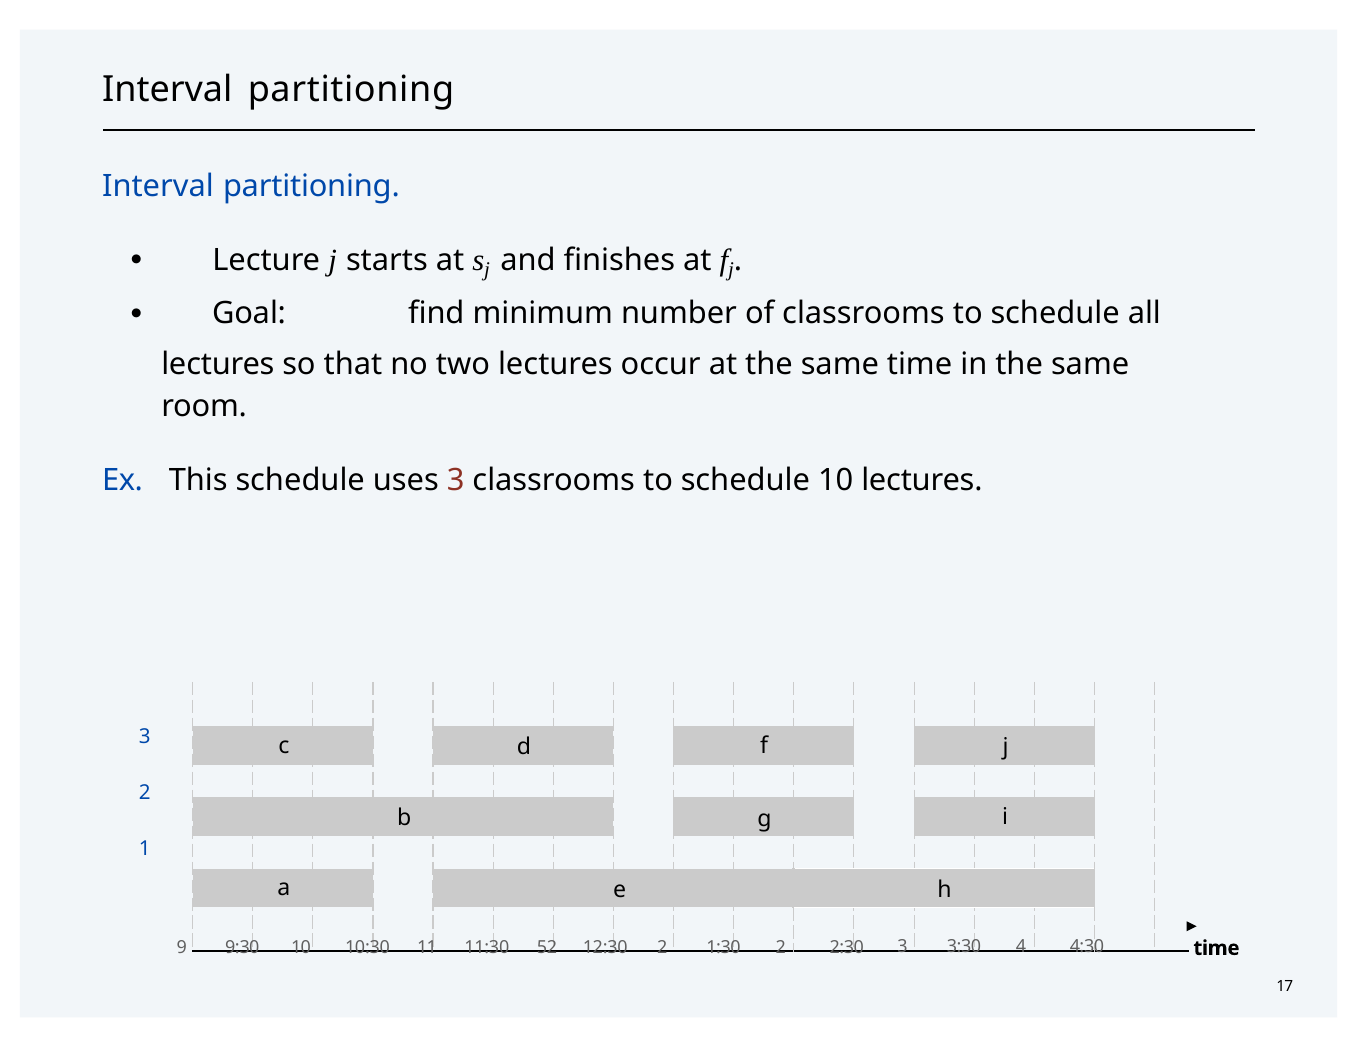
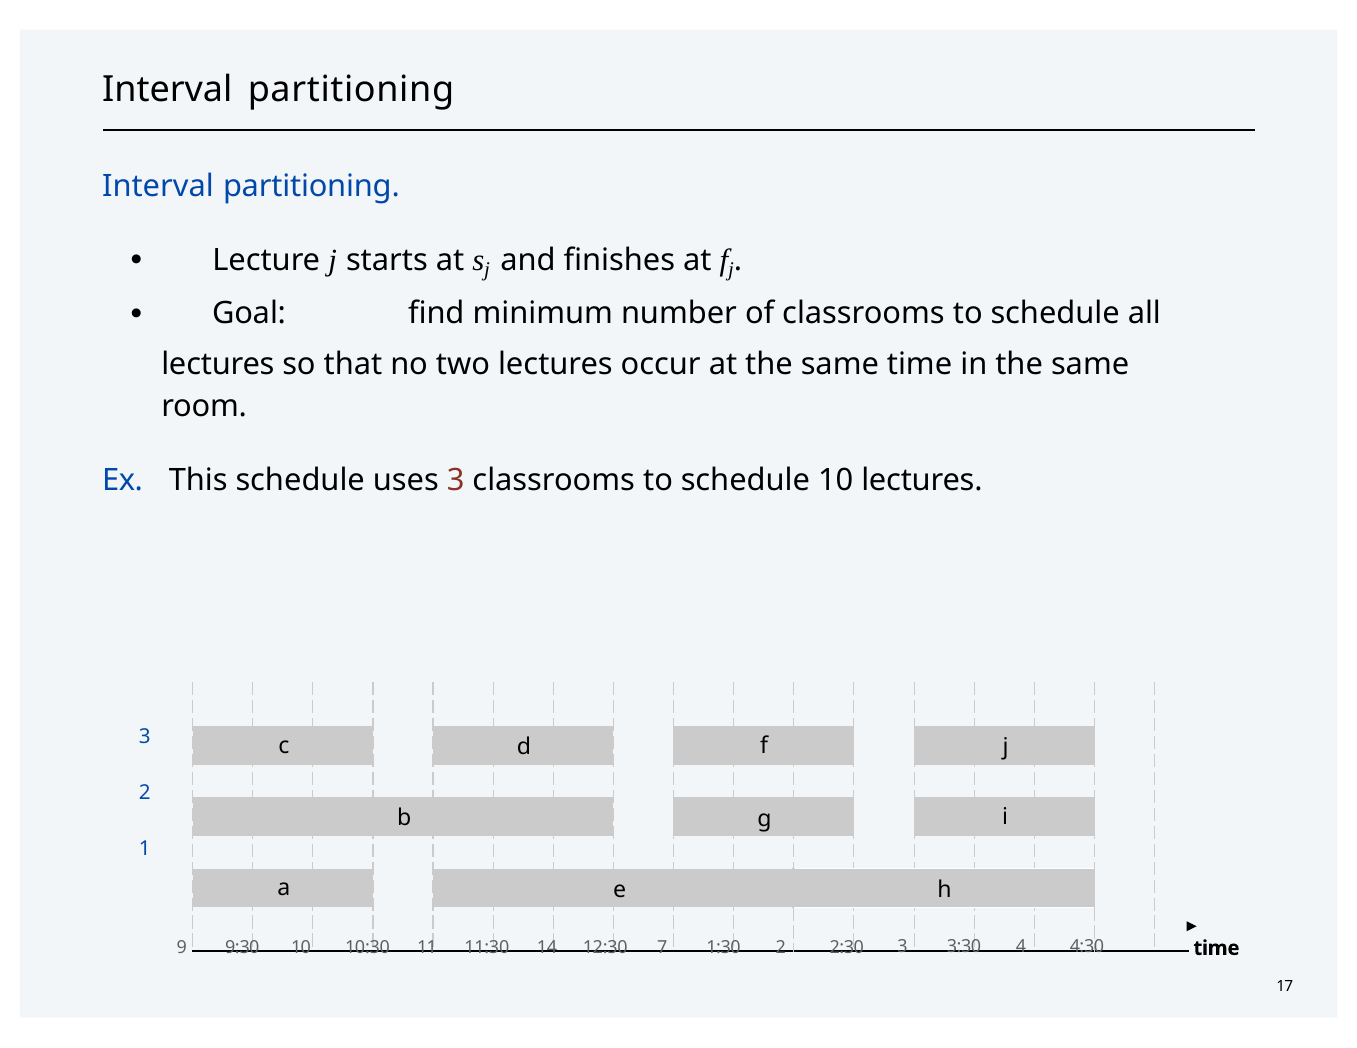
52: 52 -> 14
12:30 2: 2 -> 7
